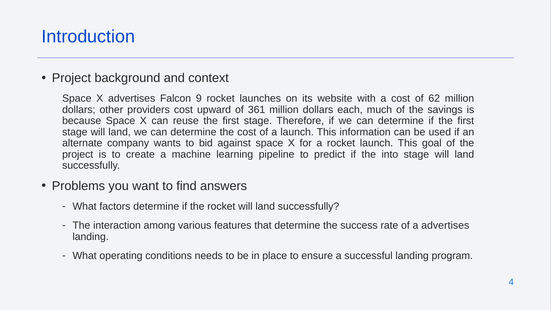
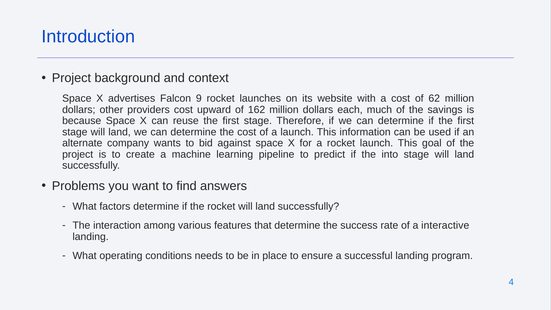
361: 361 -> 162
a advertises: advertises -> interactive
